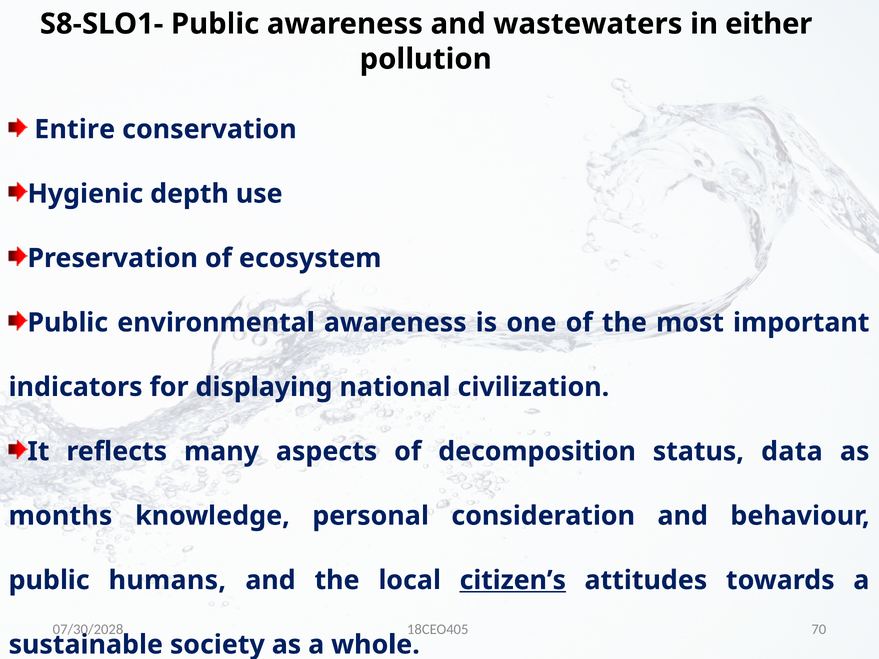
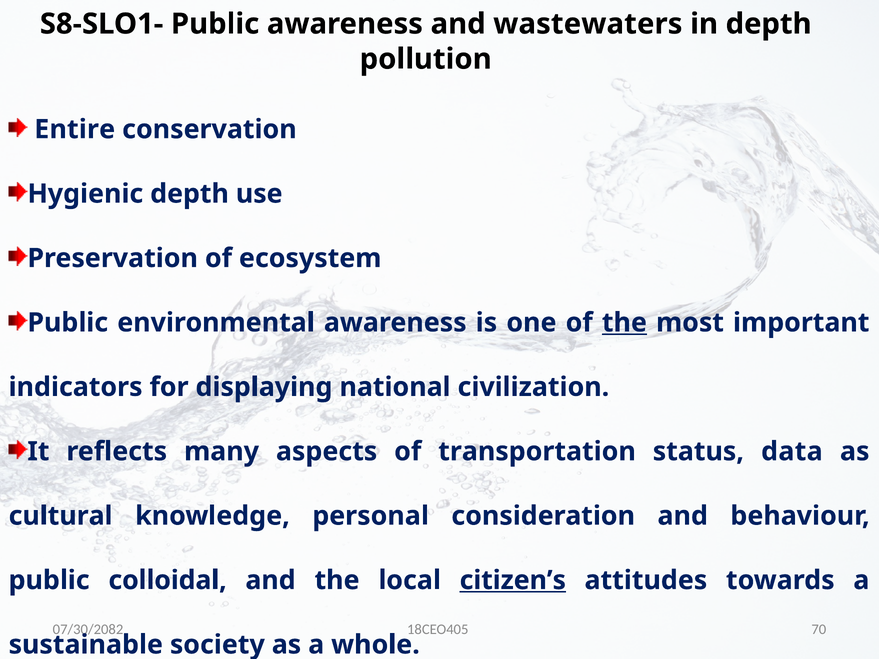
in either: either -> depth
the at (624, 323) underline: none -> present
decomposition: decomposition -> transportation
months: months -> cultural
humans: humans -> colloidal
07/30/2028: 07/30/2028 -> 07/30/2082
